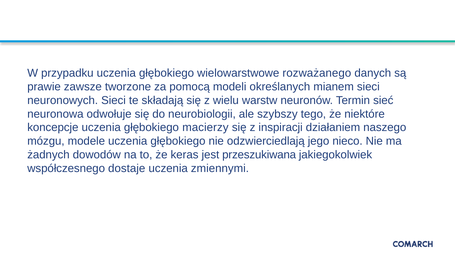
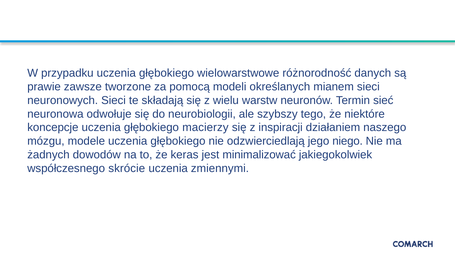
rozważanego: rozważanego -> różnorodność
nieco: nieco -> niego
przeszukiwana: przeszukiwana -> minimalizować
dostaje: dostaje -> skrócie
